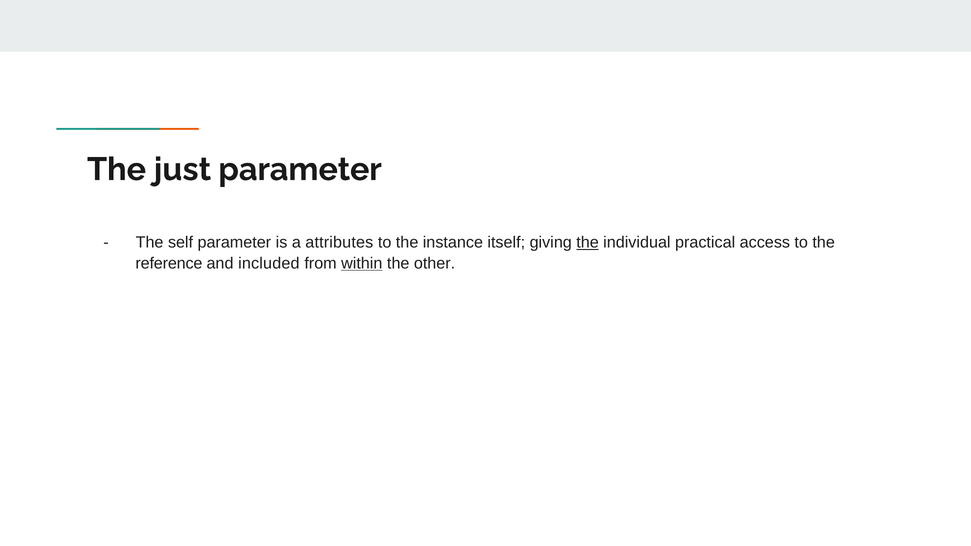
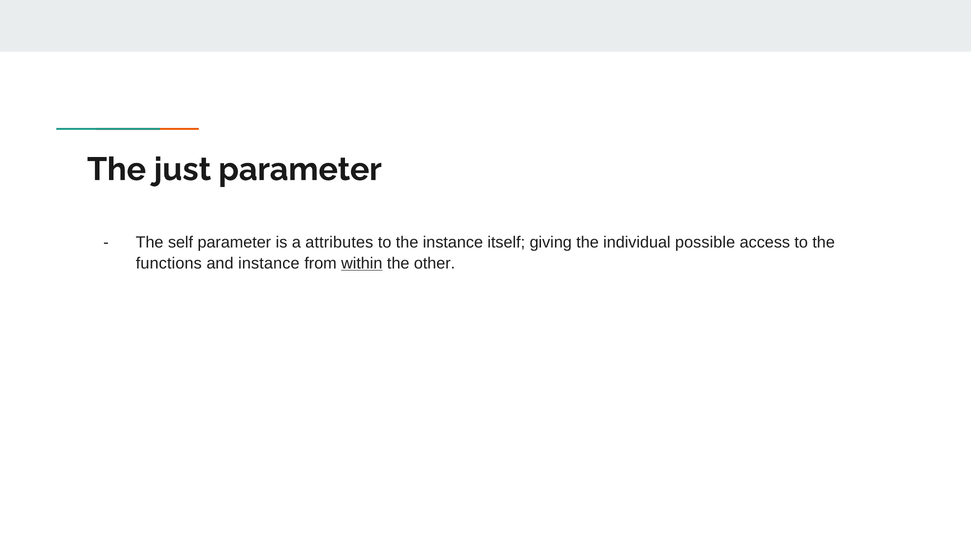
the at (588, 243) underline: present -> none
practical: practical -> possible
reference: reference -> functions
and included: included -> instance
